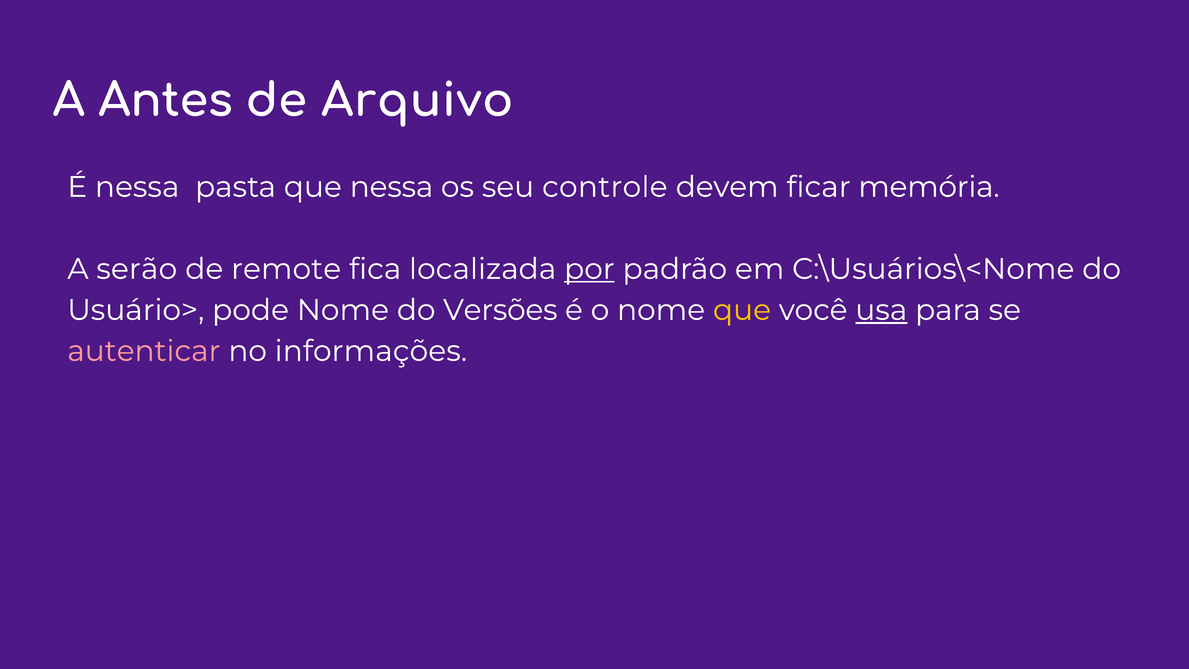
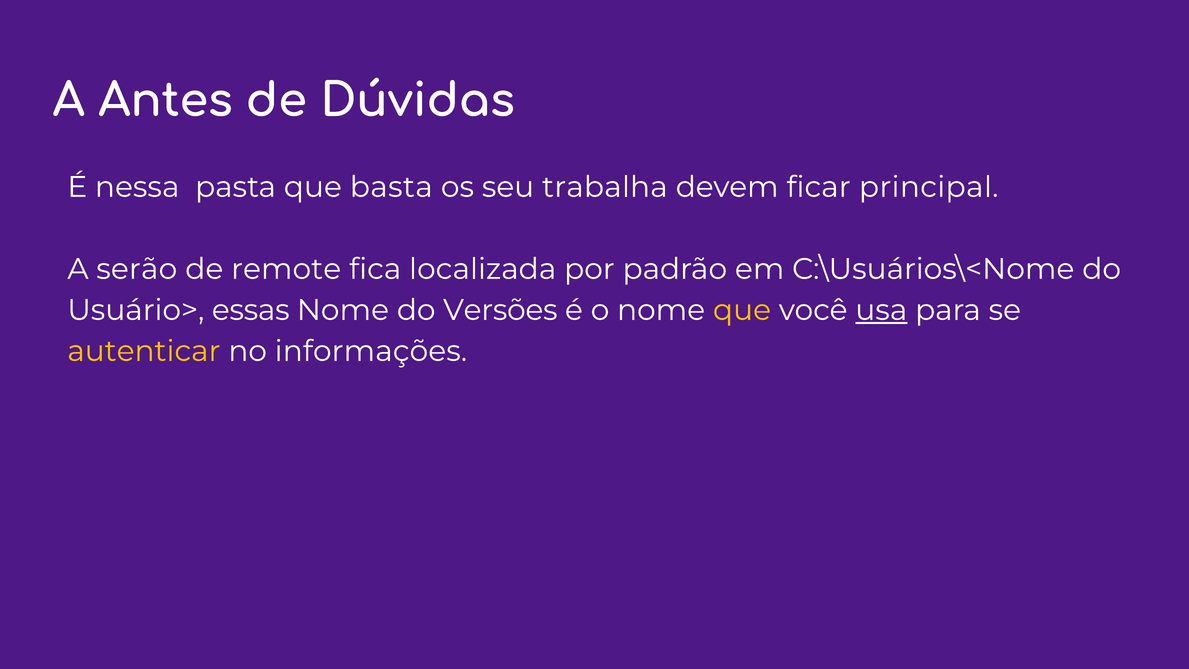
Arquivo: Arquivo -> Dúvidas
que nessa: nessa -> basta
controle: controle -> trabalha
memória: memória -> principal
por underline: present -> none
pode: pode -> essas
autenticar colour: pink -> yellow
